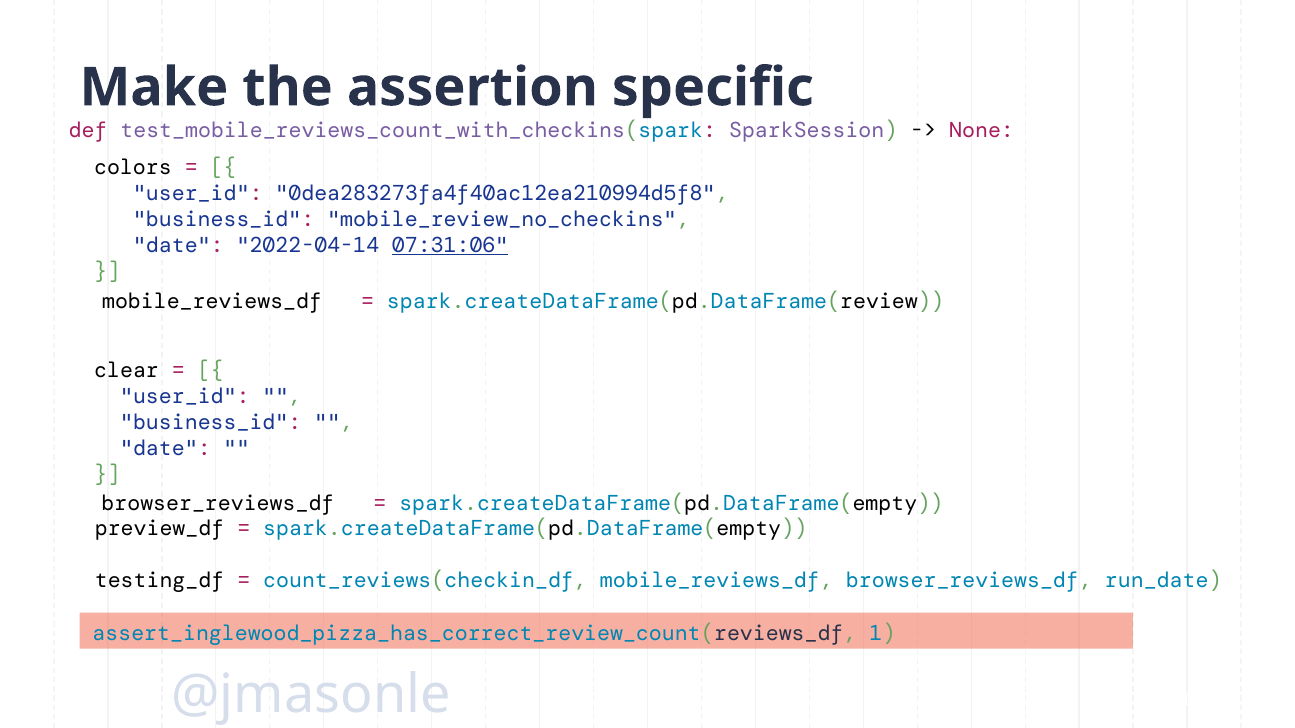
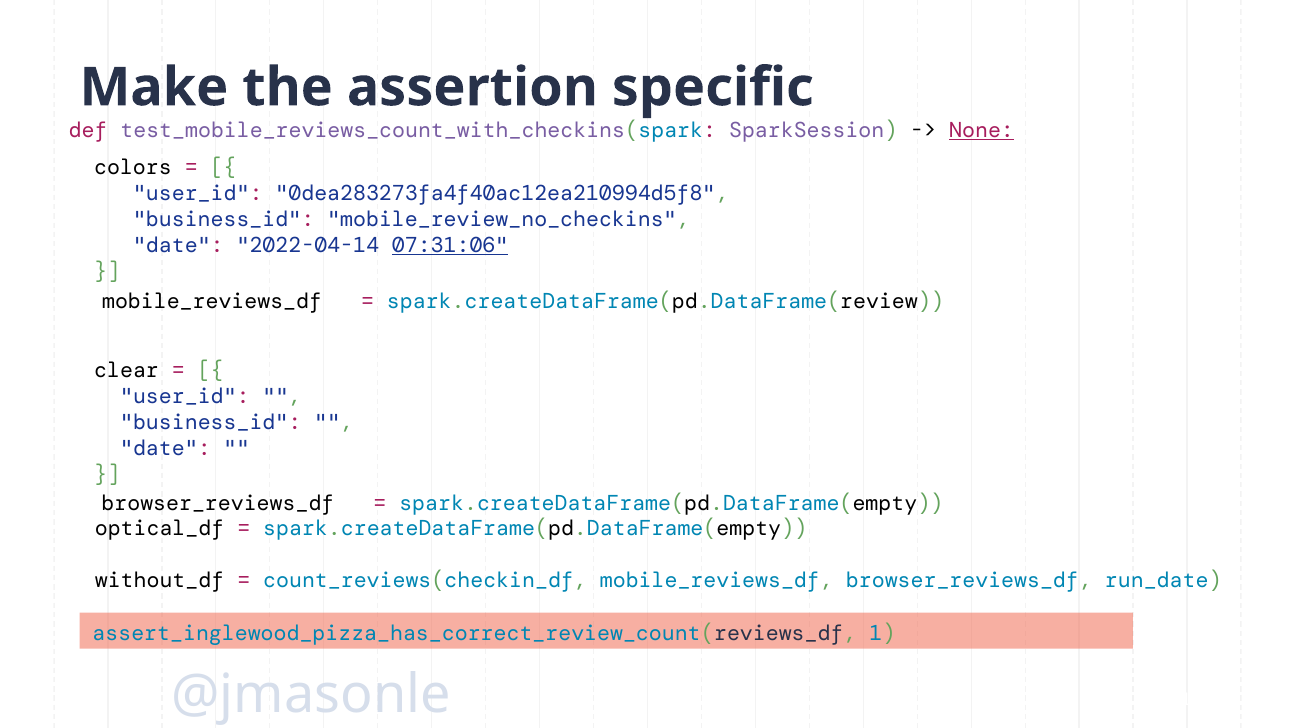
None underline: none -> present
preview_df: preview_df -> optical_df
testing_df: testing_df -> without_df
